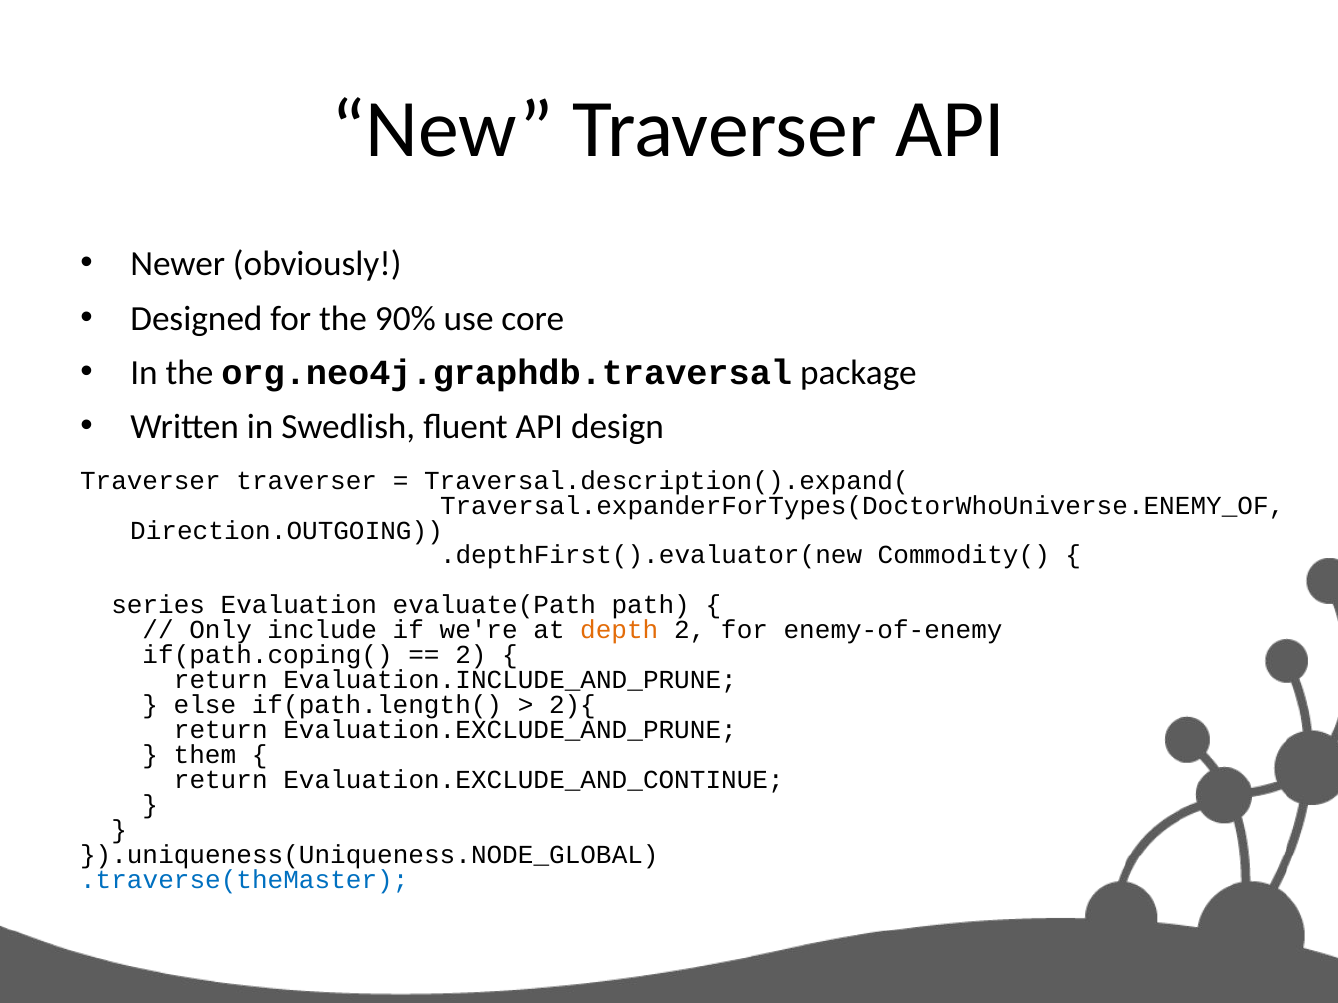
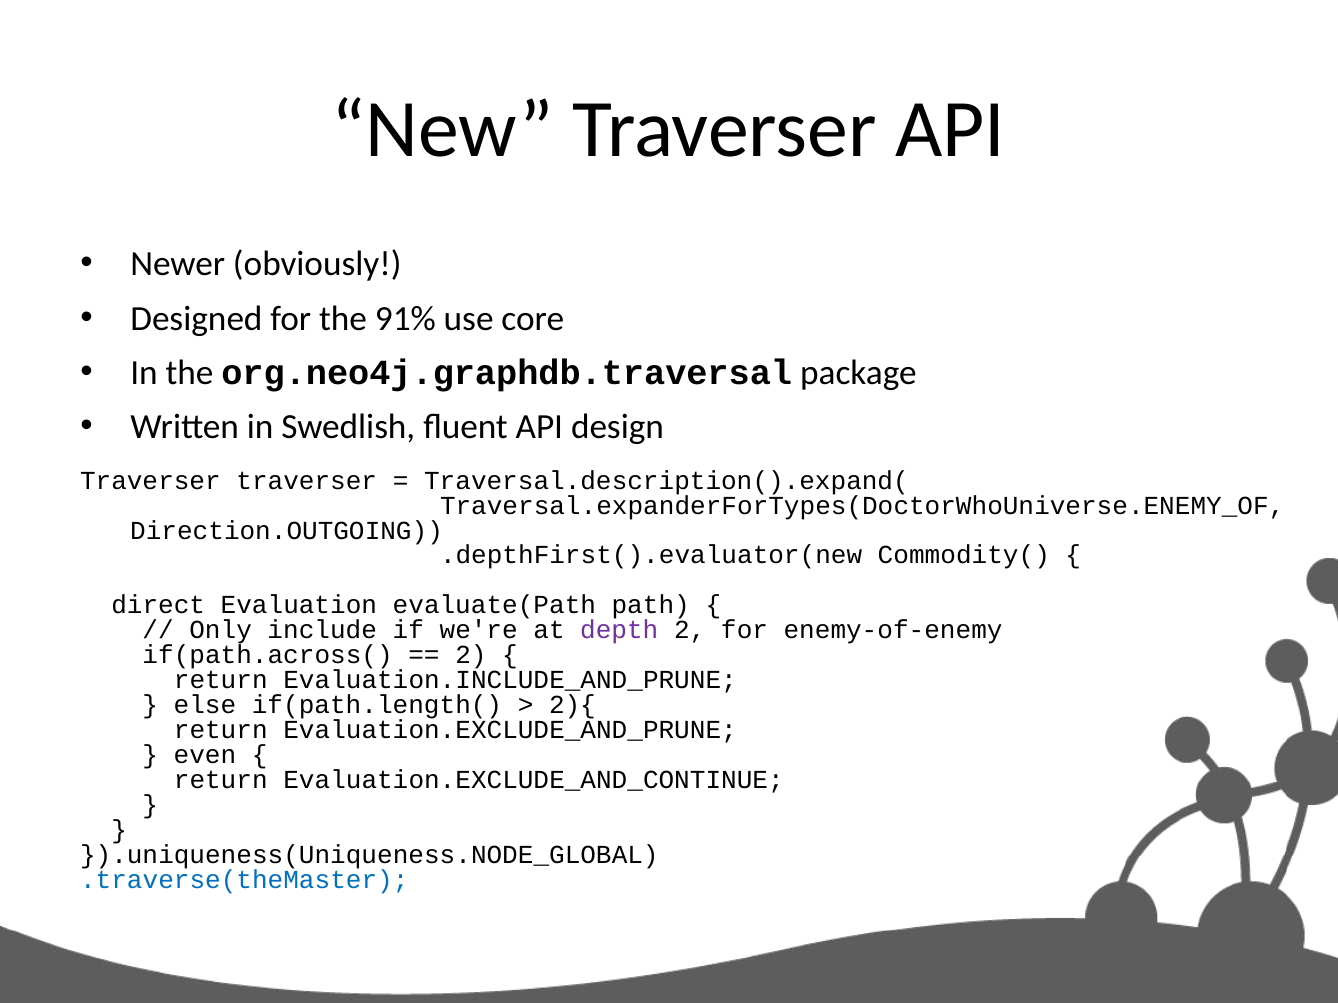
90%: 90% -> 91%
series: series -> direct
depth colour: orange -> purple
if(path.coping(: if(path.coping( -> if(path.across(
them: them -> even
